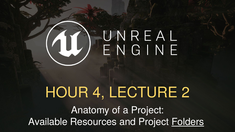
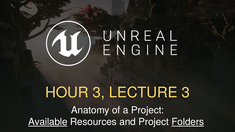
HOUR 4: 4 -> 3
LECTURE 2: 2 -> 3
Available underline: none -> present
